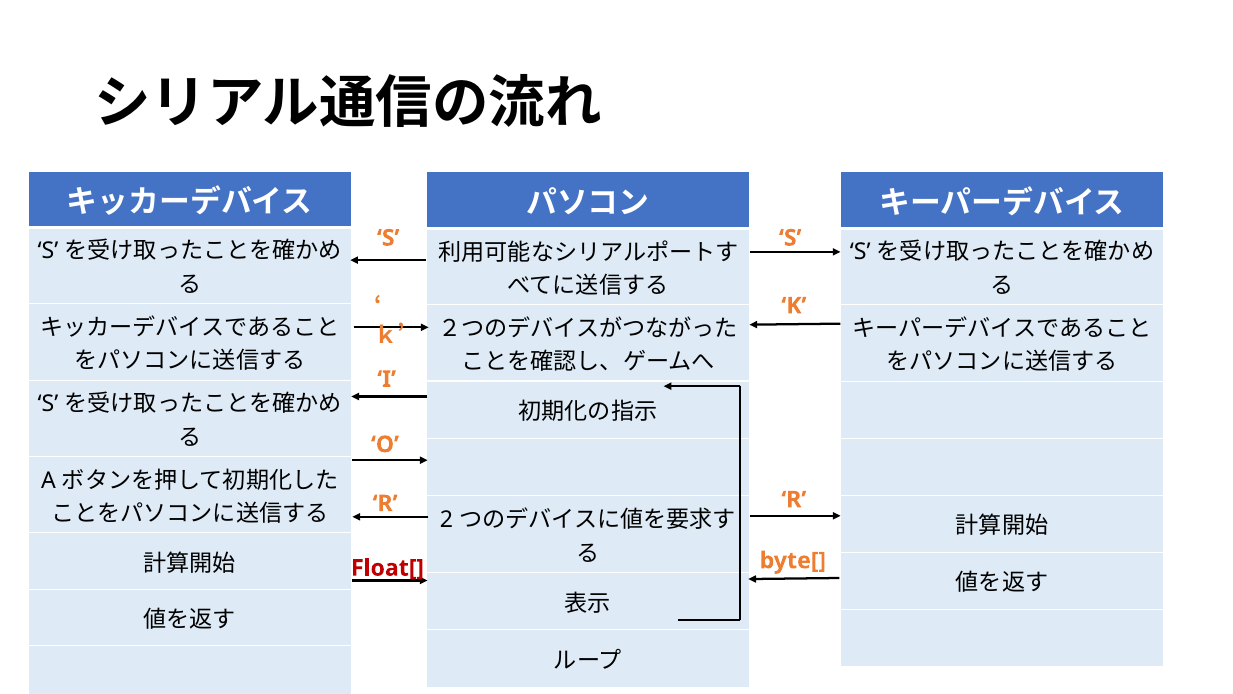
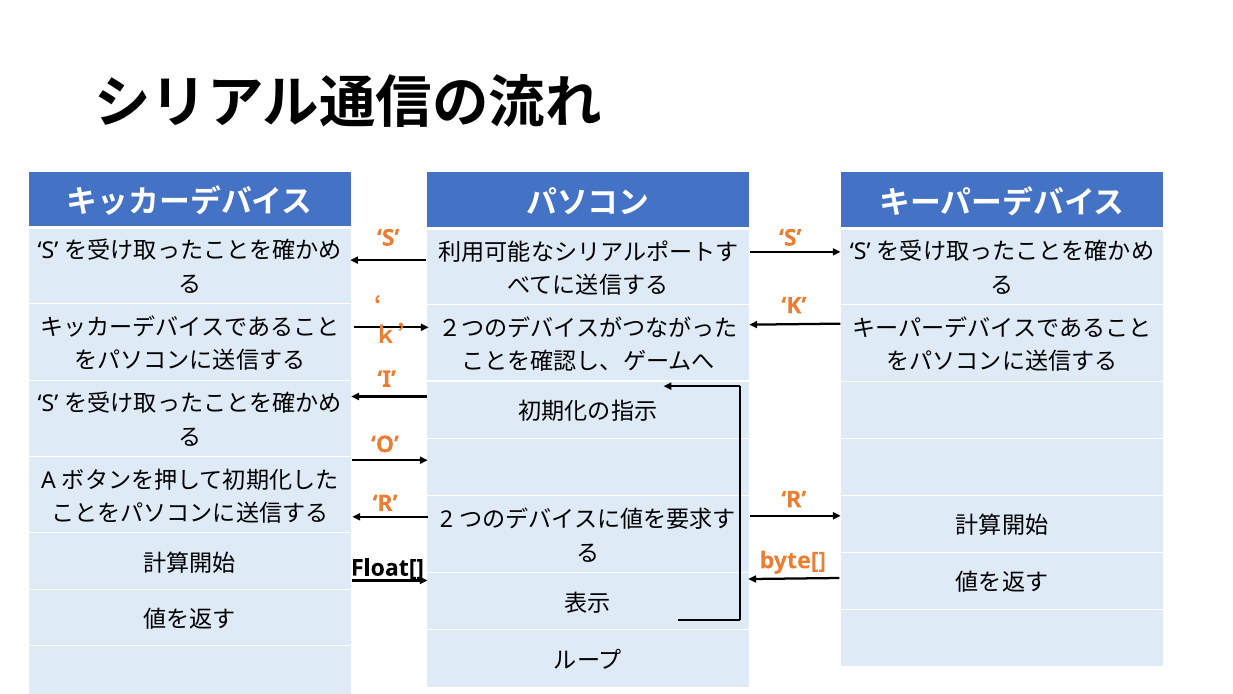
Float[ colour: red -> black
